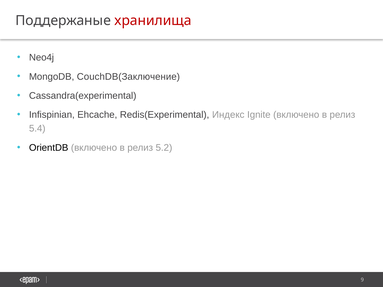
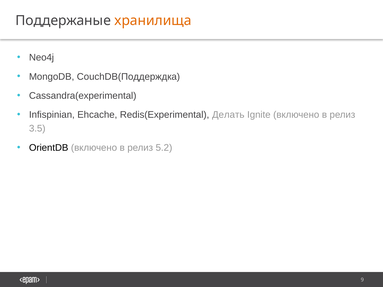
хранилища colour: red -> orange
CouchDB(Заключение: CouchDB(Заключение -> CouchDB(Поддерждка
Индекс: Индекс -> Делать
5.4: 5.4 -> 3.5
